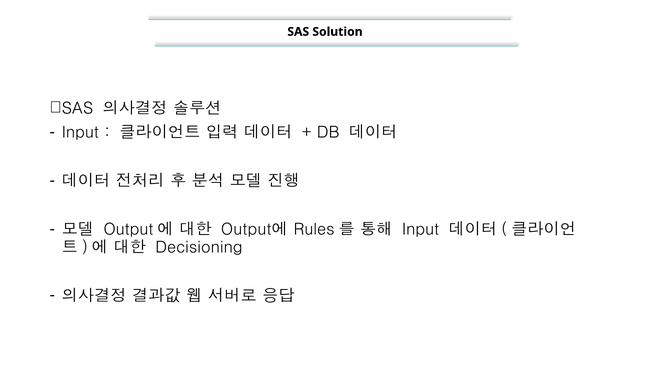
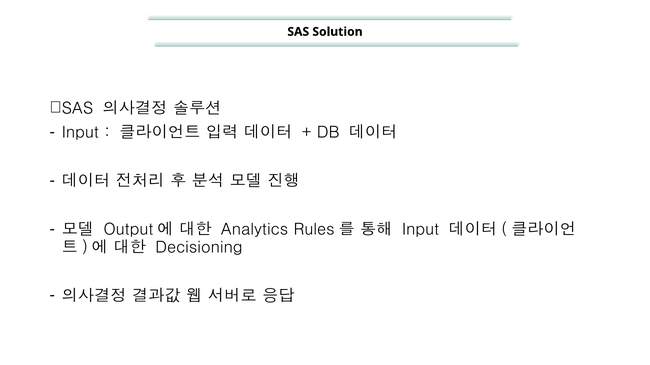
Output에 at (255, 230): Output에 -> Analytics
